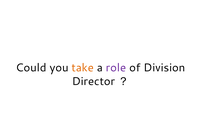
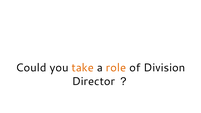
role colour: purple -> orange
